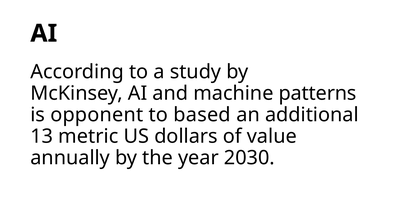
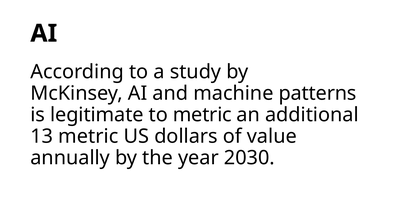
opponent: opponent -> legitimate
to based: based -> metric
